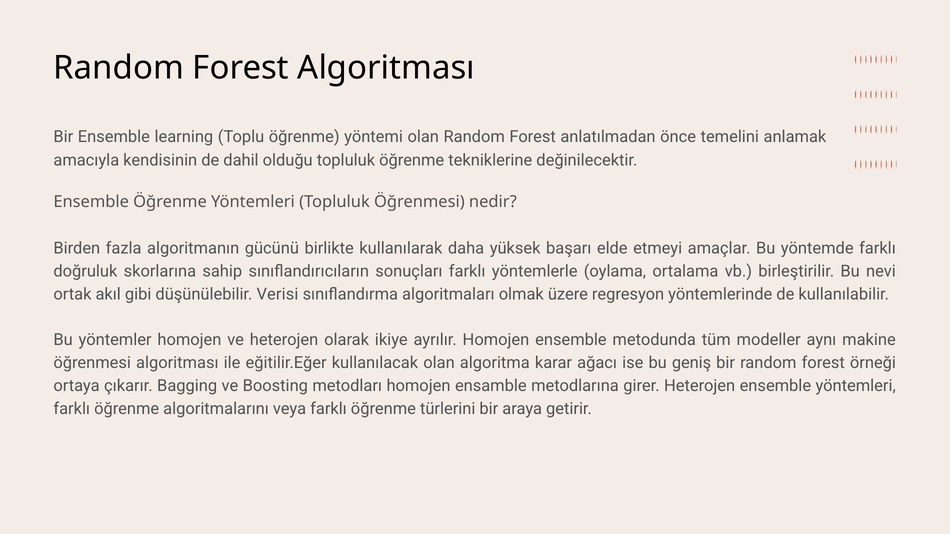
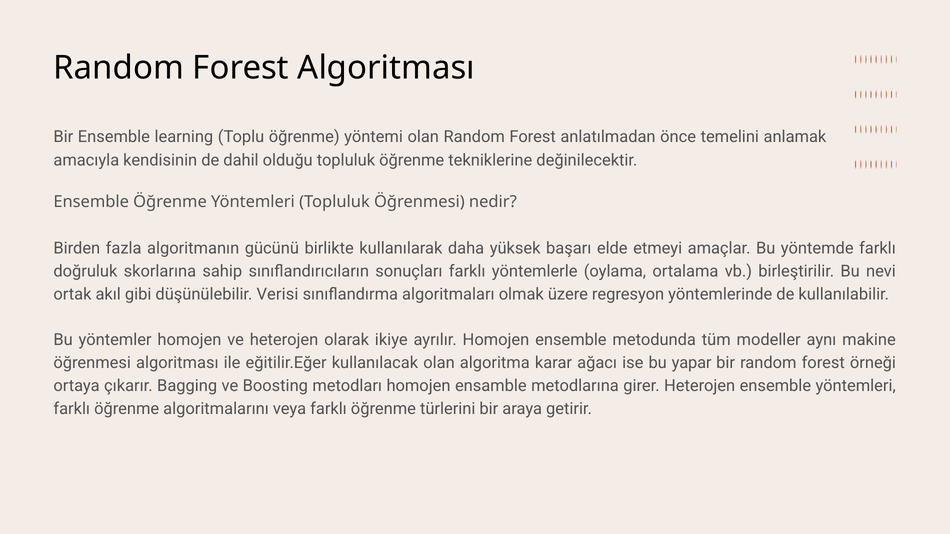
geniş: geniş -> yapar
